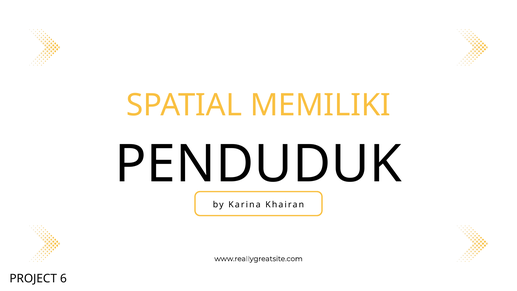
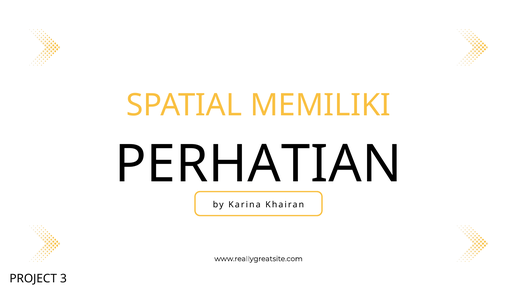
PENDUDUK: PENDUDUK -> PERHATIAN
6: 6 -> 3
